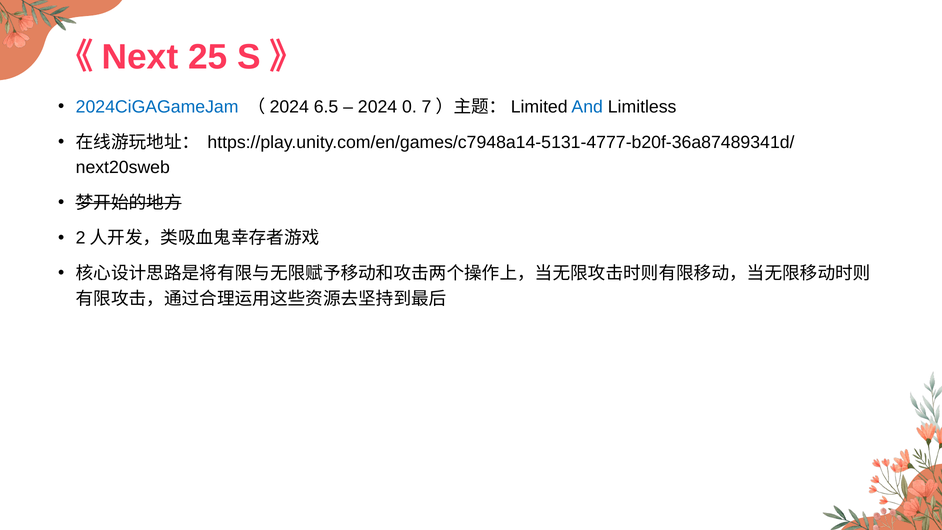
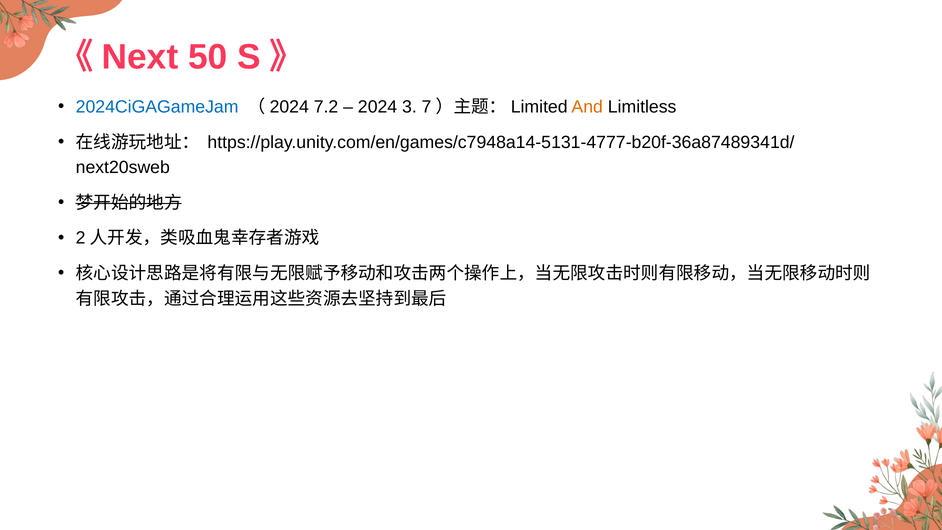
25: 25 -> 50
6.5: 6.5 -> 7.2
0: 0 -> 3
And colour: blue -> orange
